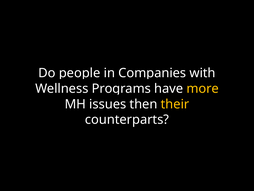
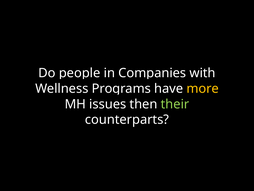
their colour: yellow -> light green
